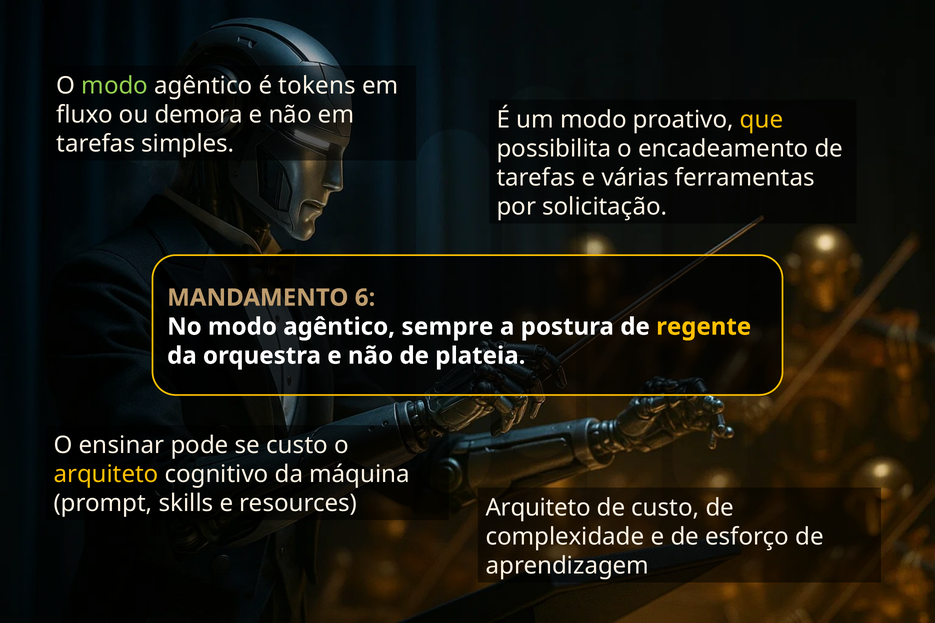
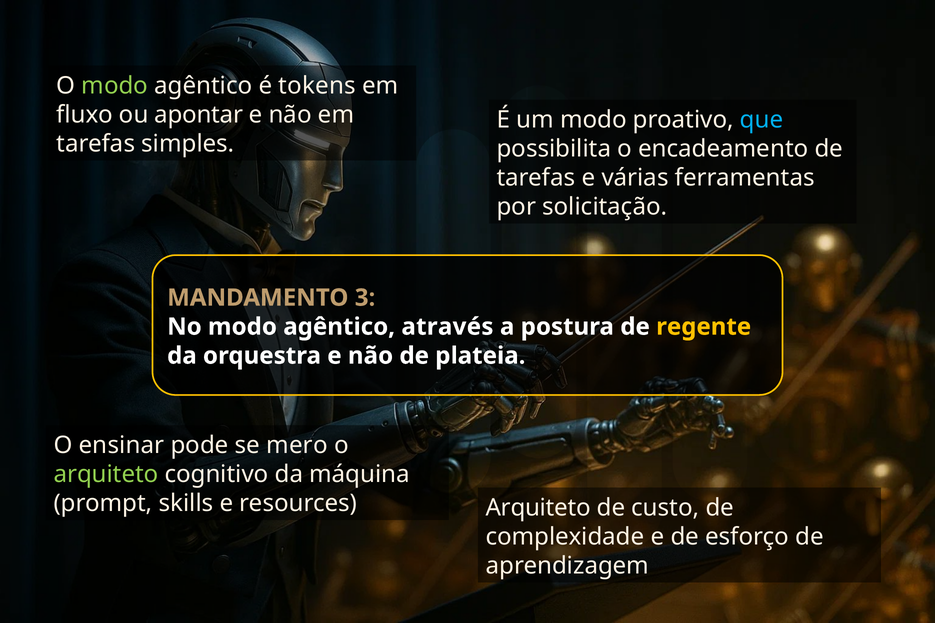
demora: demora -> apontar
que colour: yellow -> light blue
6: 6 -> 3
sempre: sempre -> através
se custo: custo -> mero
arquiteto at (106, 475) colour: yellow -> light green
